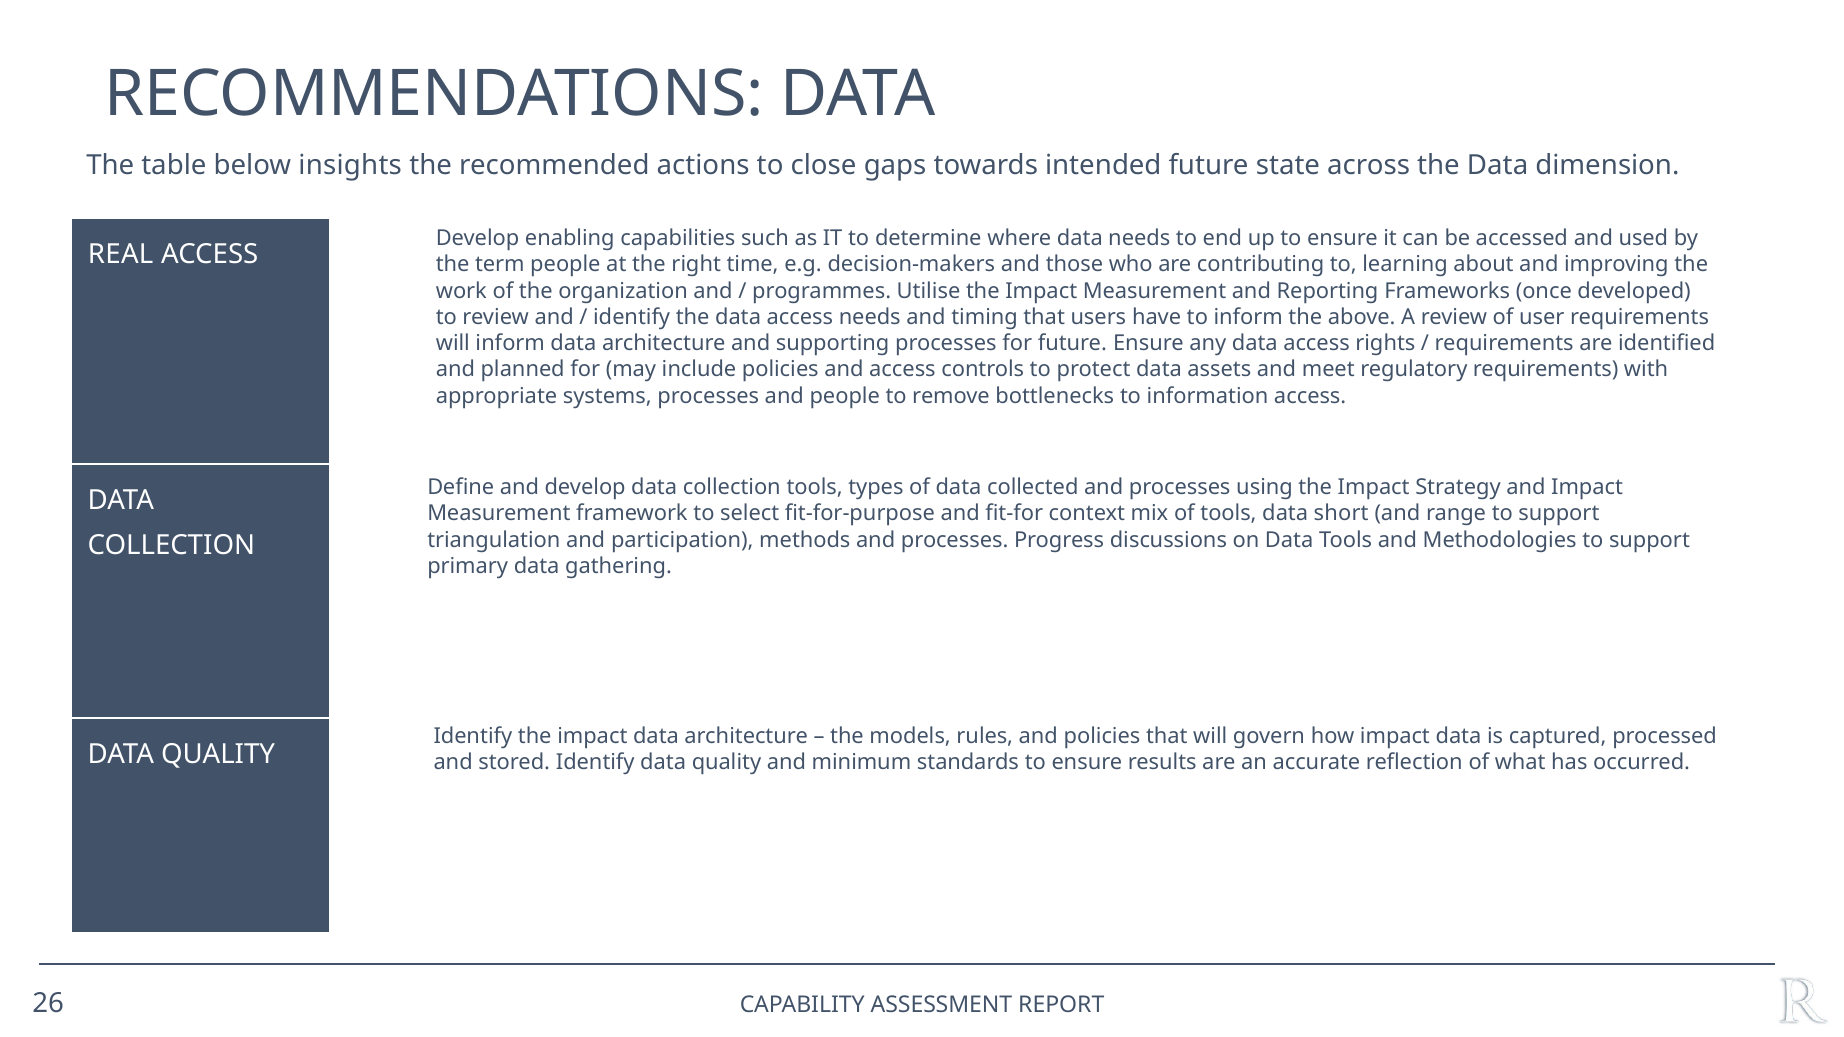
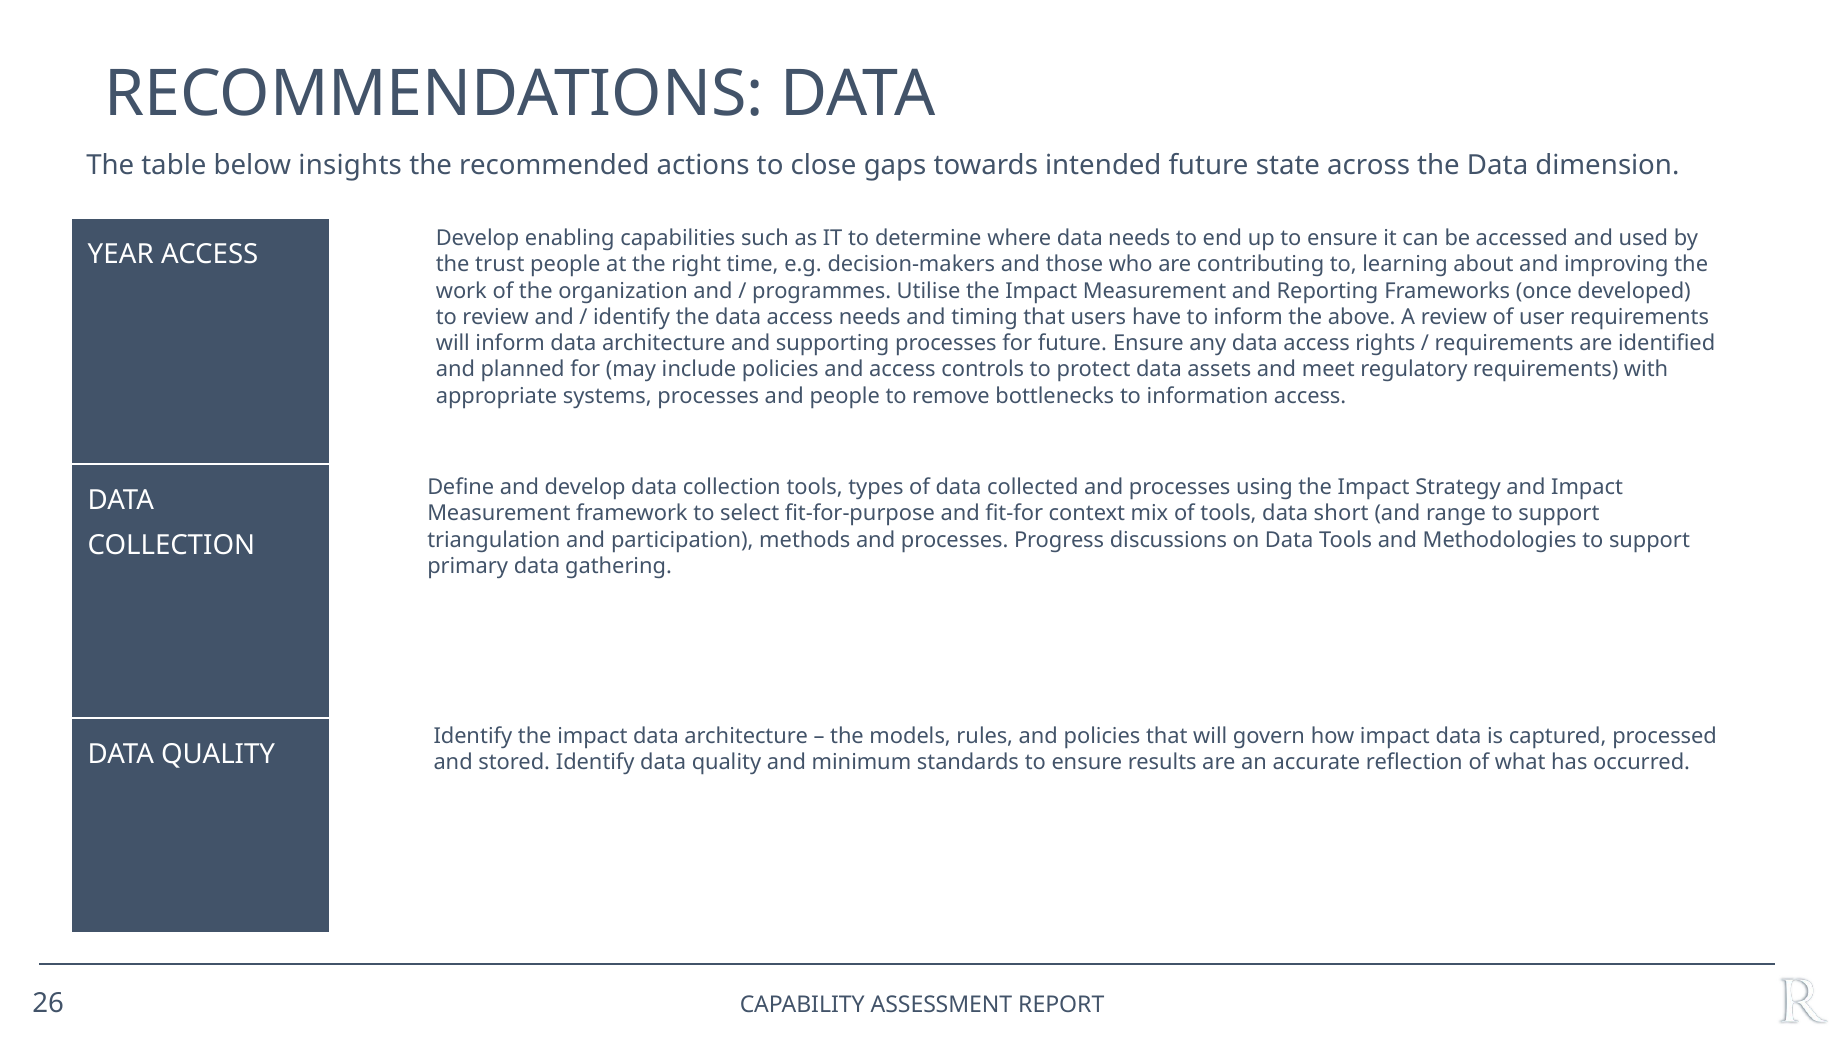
REAL: REAL -> YEAR
term: term -> trust
